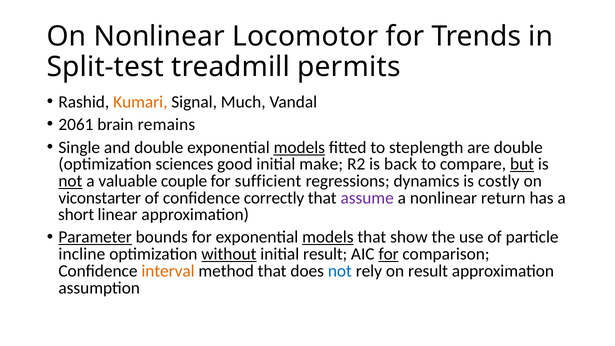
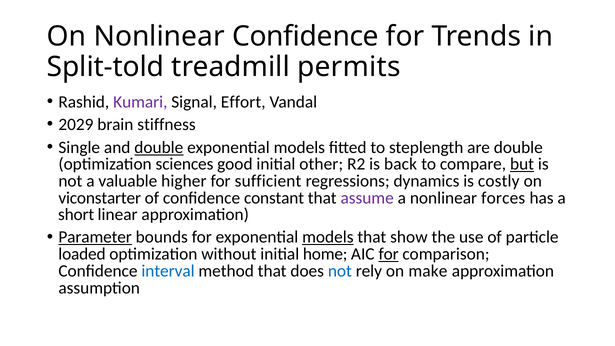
Nonlinear Locomotor: Locomotor -> Confidence
Split-test: Split-test -> Split-told
Kumari colour: orange -> purple
Much: Much -> Effort
2061: 2061 -> 2029
remains: remains -> stiffness
double at (159, 147) underline: none -> present
models at (299, 147) underline: present -> none
make: make -> other
not at (70, 181) underline: present -> none
couple: couple -> higher
correctly: correctly -> constant
return: return -> forces
incline: incline -> loaded
without underline: present -> none
initial result: result -> home
interval colour: orange -> blue
on result: result -> make
